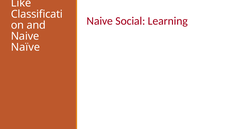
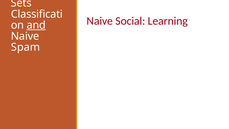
Like: Like -> Sets
and underline: none -> present
Naïve: Naïve -> Spam
